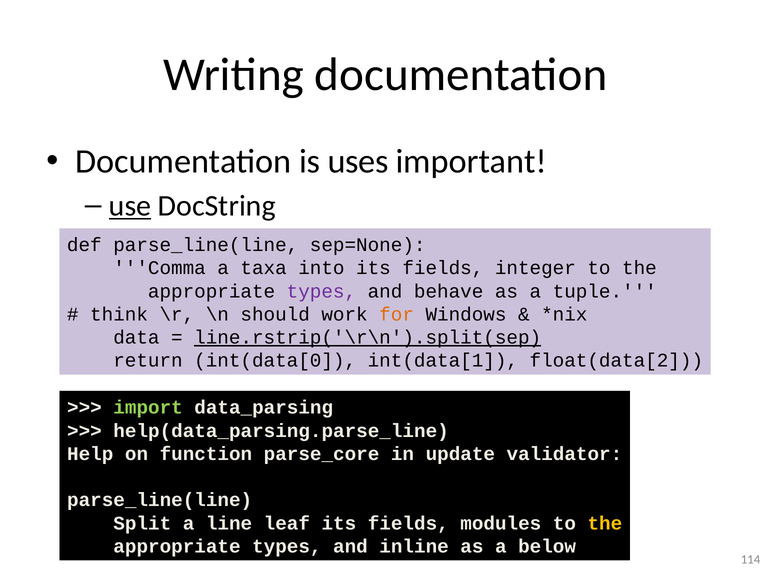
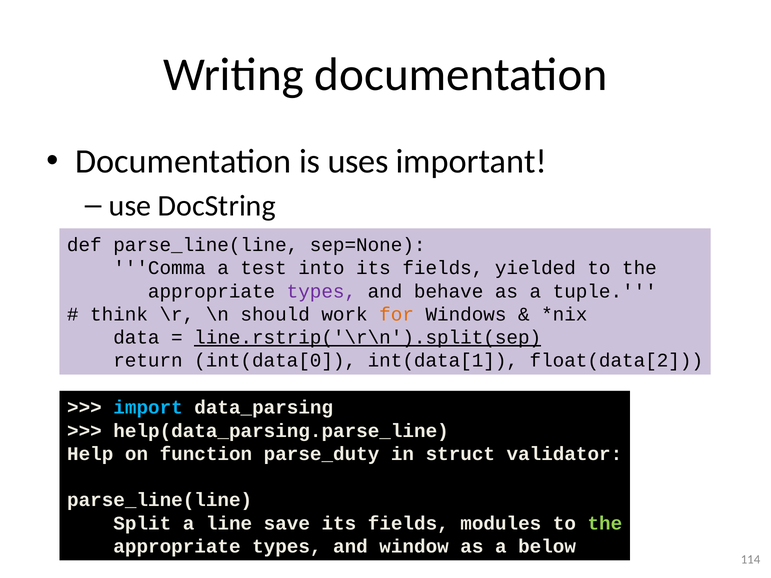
use underline: present -> none
taxa: taxa -> test
integer: integer -> yielded
import colour: light green -> light blue
parse_core: parse_core -> parse_duty
update: update -> struct
leaf: leaf -> save
the at (605, 523) colour: yellow -> light green
inline: inline -> window
